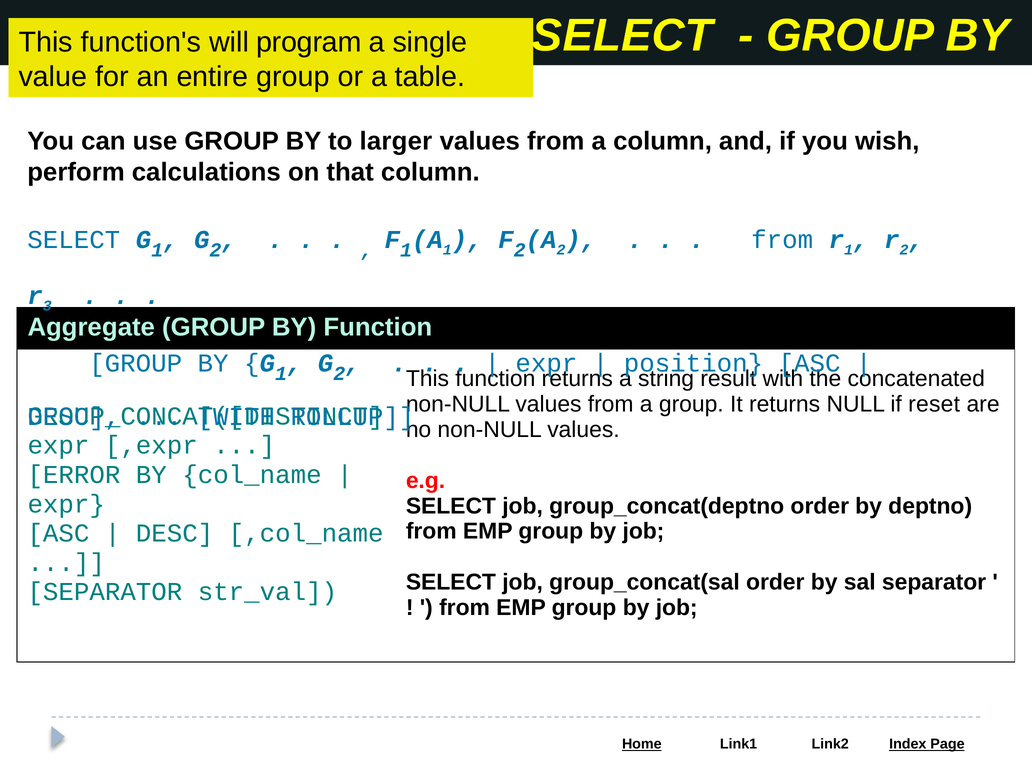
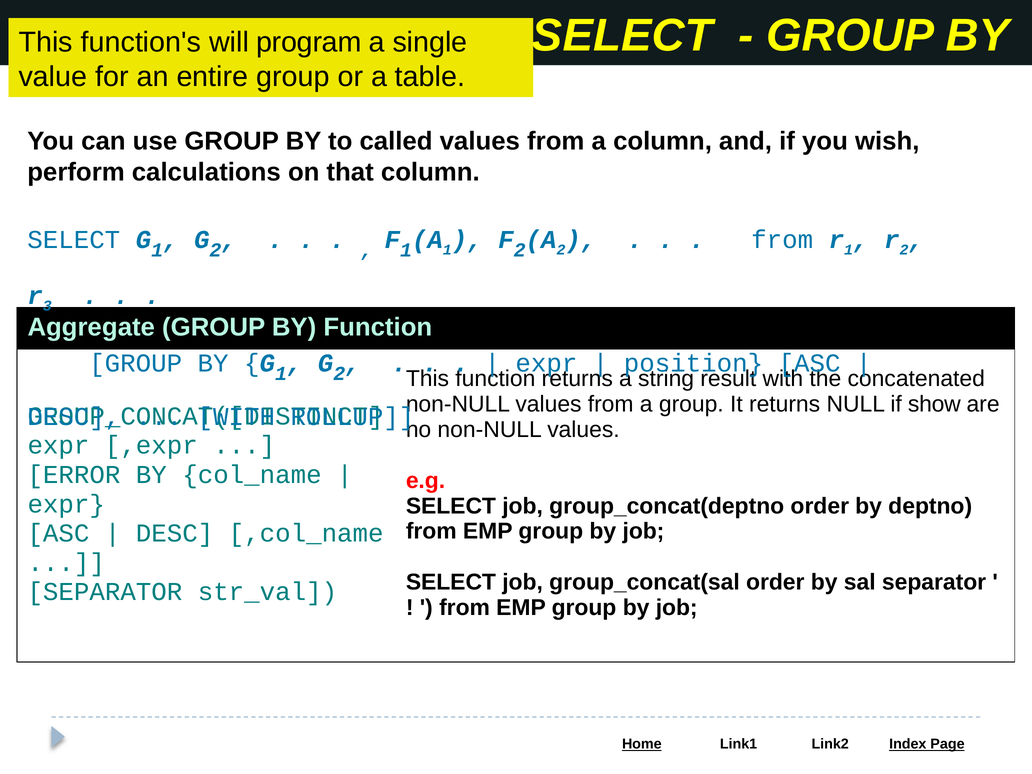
larger: larger -> called
reset: reset -> show
